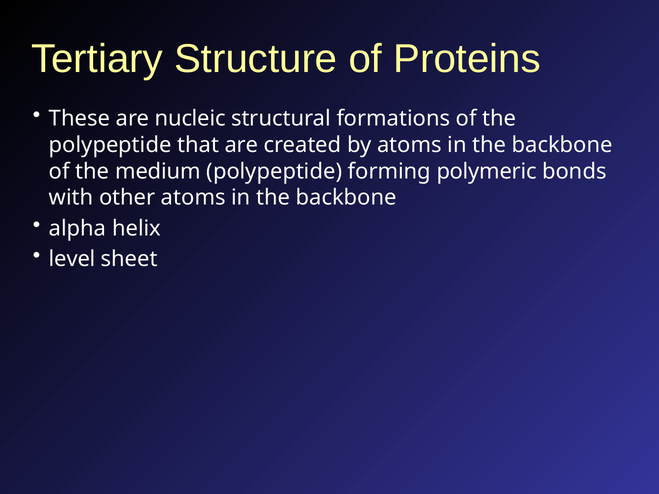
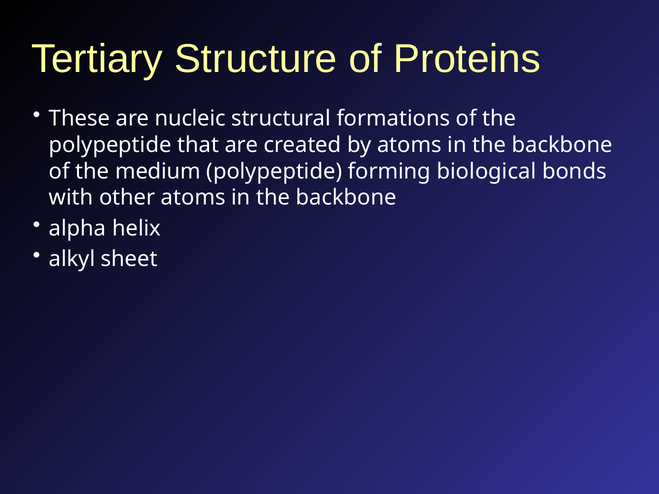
polymeric: polymeric -> biological
level: level -> alkyl
